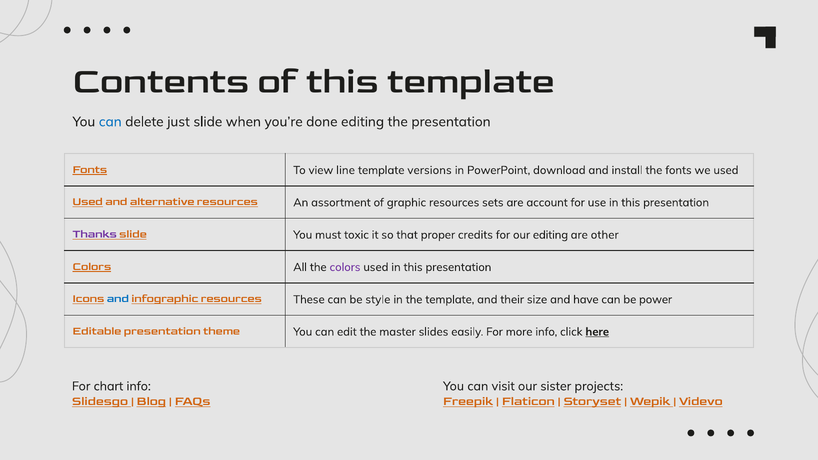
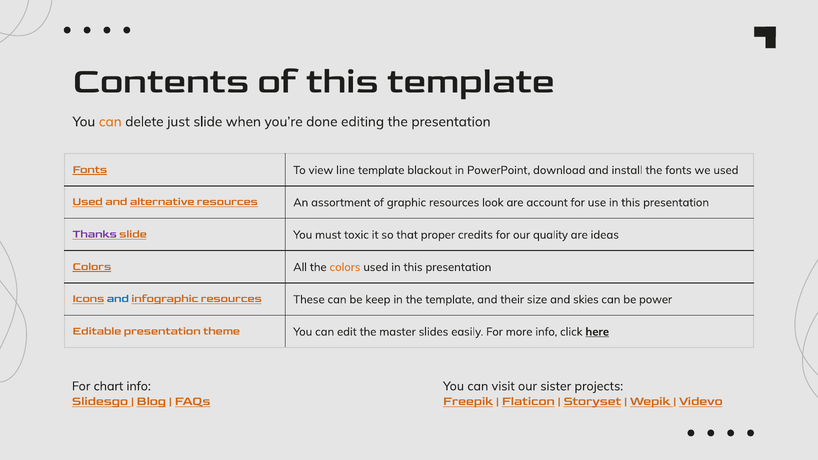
can at (110, 122) colour: blue -> orange
versions: versions -> blackout
sets: sets -> look
our editing: editing -> quality
other: other -> ideas
colors at (345, 267) colour: purple -> orange
style: style -> keep
have: have -> skies
